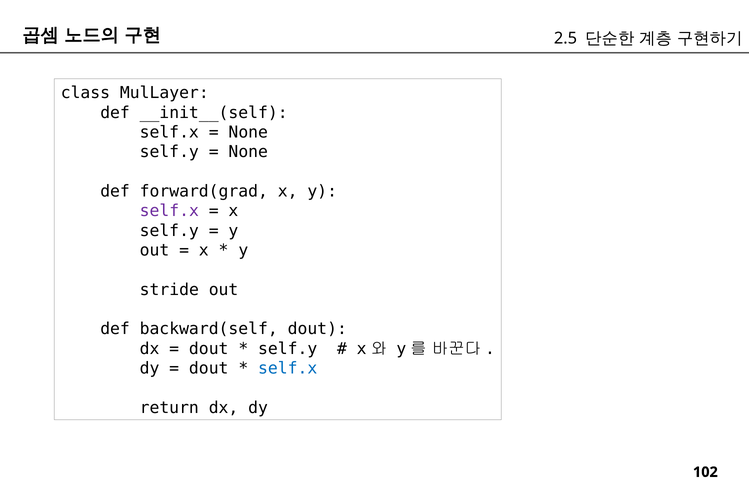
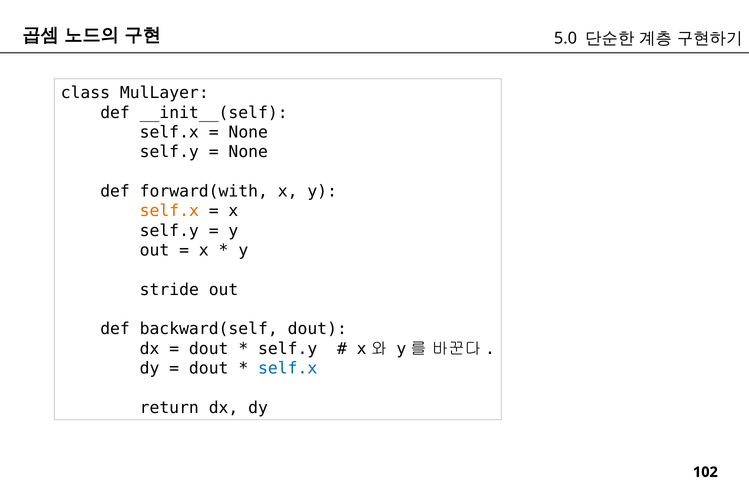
2.5: 2.5 -> 5.0
forward(grad: forward(grad -> forward(with
self.x at (169, 211) colour: purple -> orange
